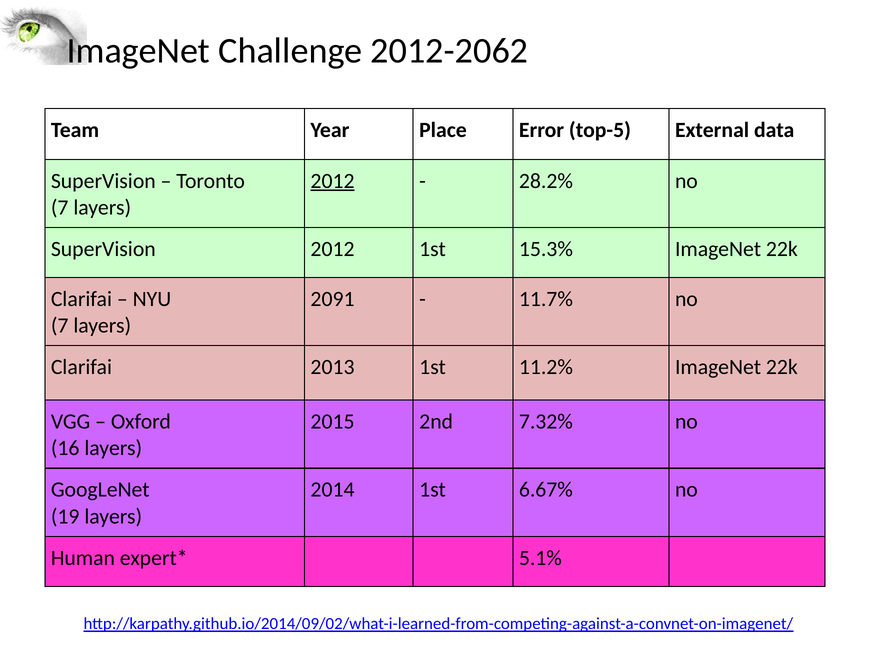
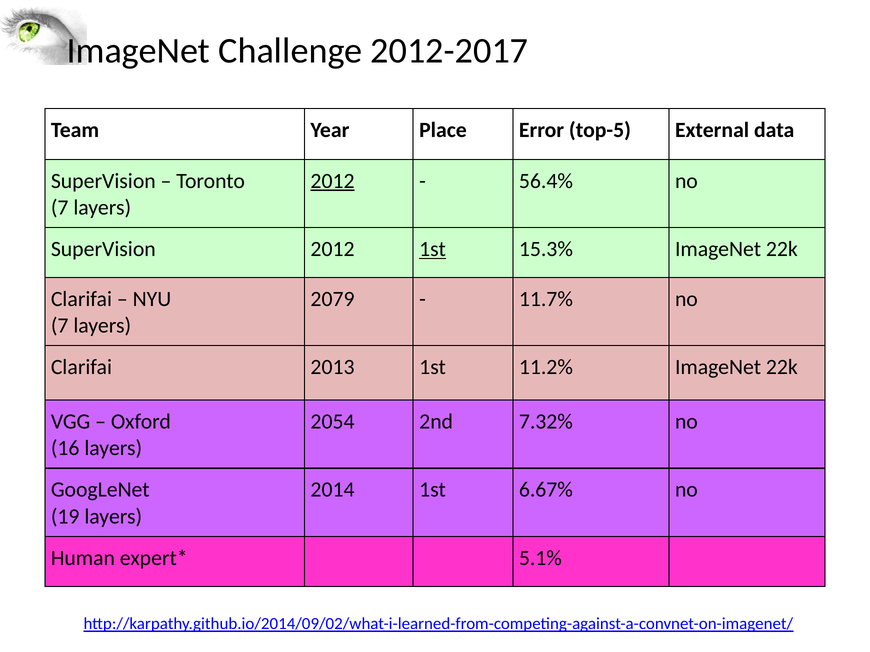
2012-2062: 2012-2062 -> 2012-2017
28.2%: 28.2% -> 56.4%
1st at (433, 249) underline: none -> present
2091: 2091 -> 2079
2015: 2015 -> 2054
